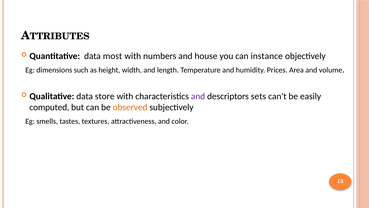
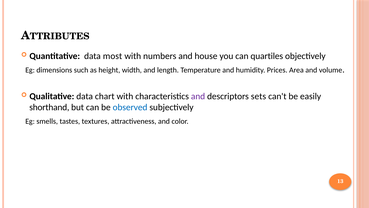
instance: instance -> quartiles
store: store -> chart
computed: computed -> shorthand
observed colour: orange -> blue
